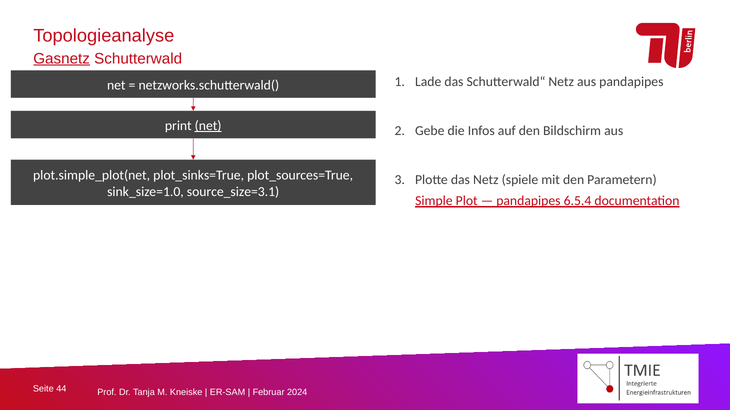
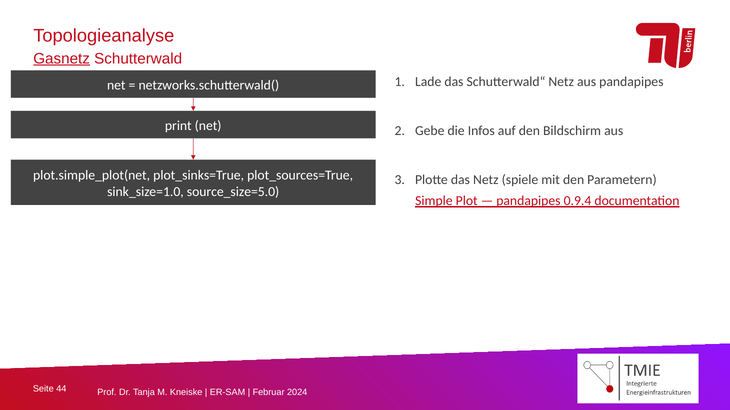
net at (208, 126) underline: present -> none
source_size=3.1: source_size=3.1 -> source_size=5.0
6.5.4: 6.5.4 -> 0.9.4
